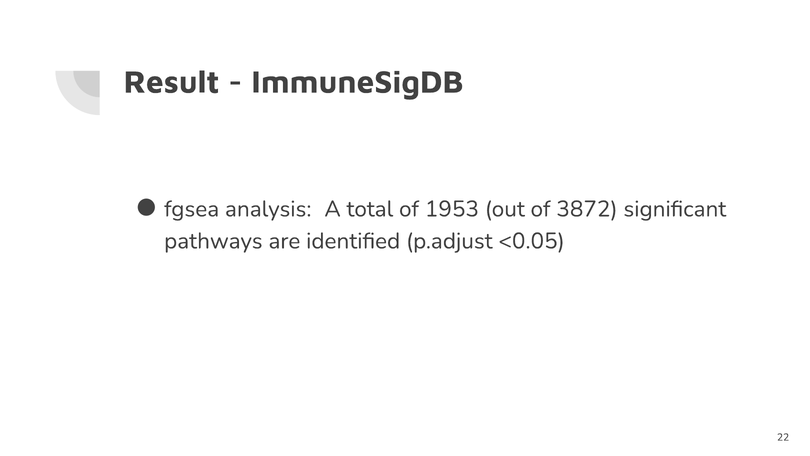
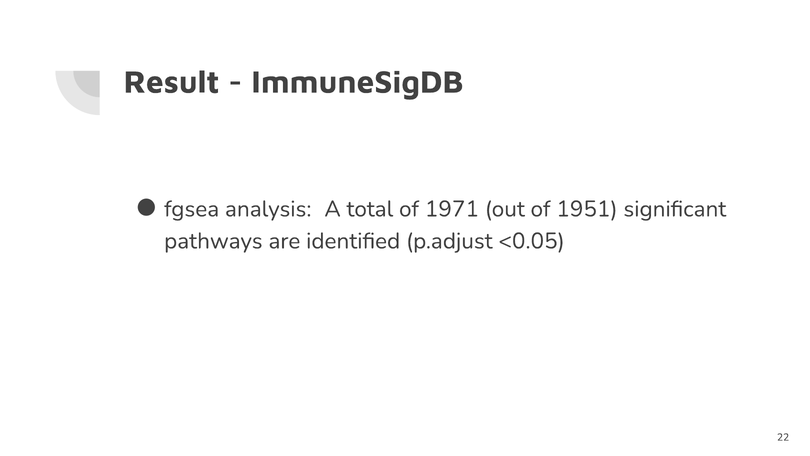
1953: 1953 -> 1971
3872: 3872 -> 1951
